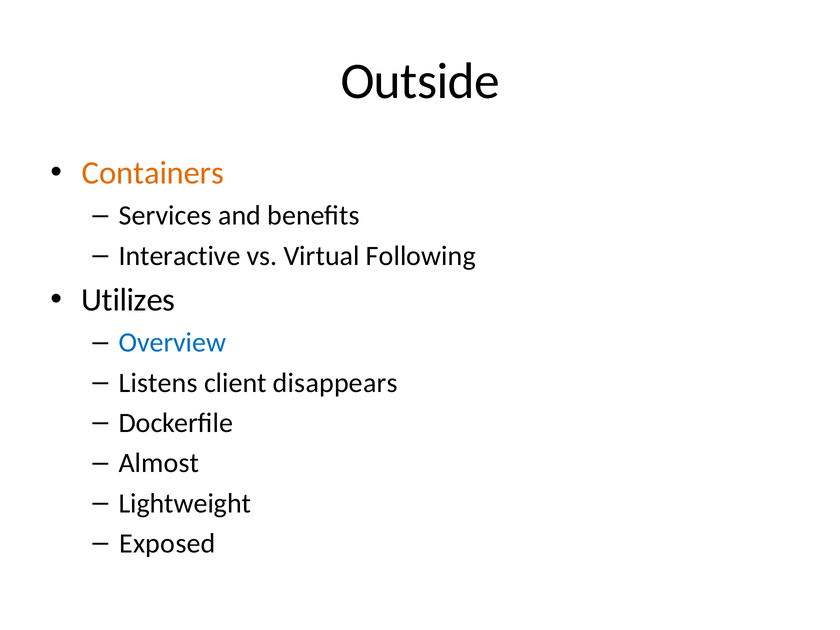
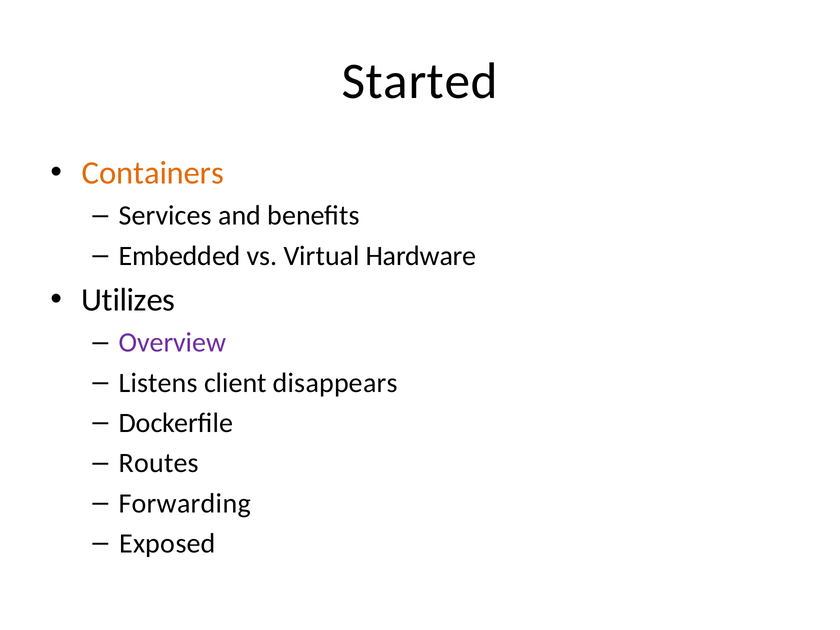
Outside: Outside -> Started
Interactive: Interactive -> Embedded
Following: Following -> Hardware
Overview colour: blue -> purple
Almost: Almost -> Routes
Lightweight: Lightweight -> Forwarding
